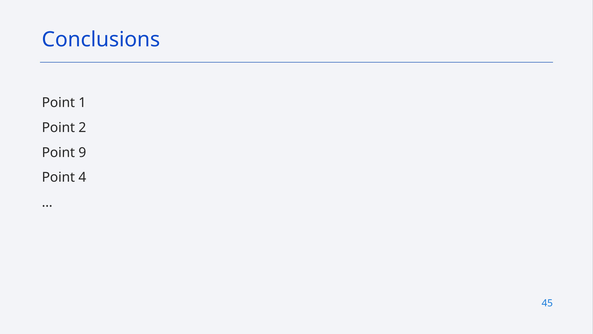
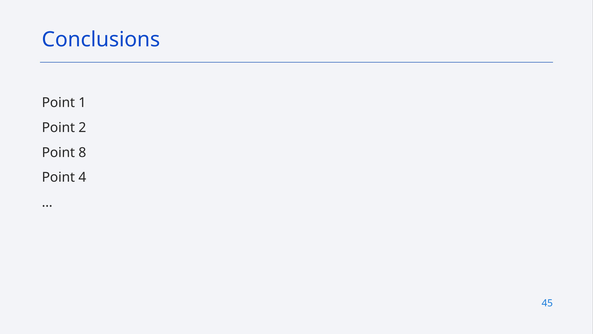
9: 9 -> 8
